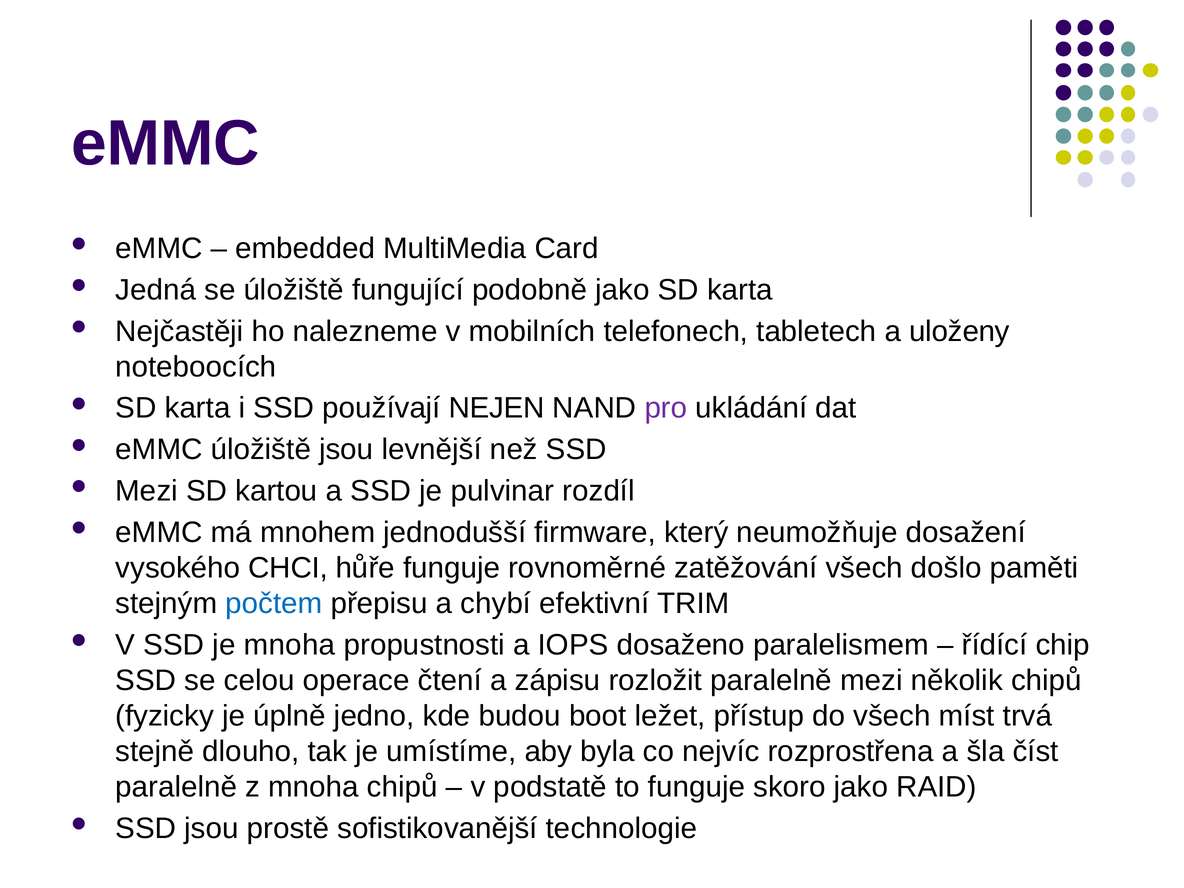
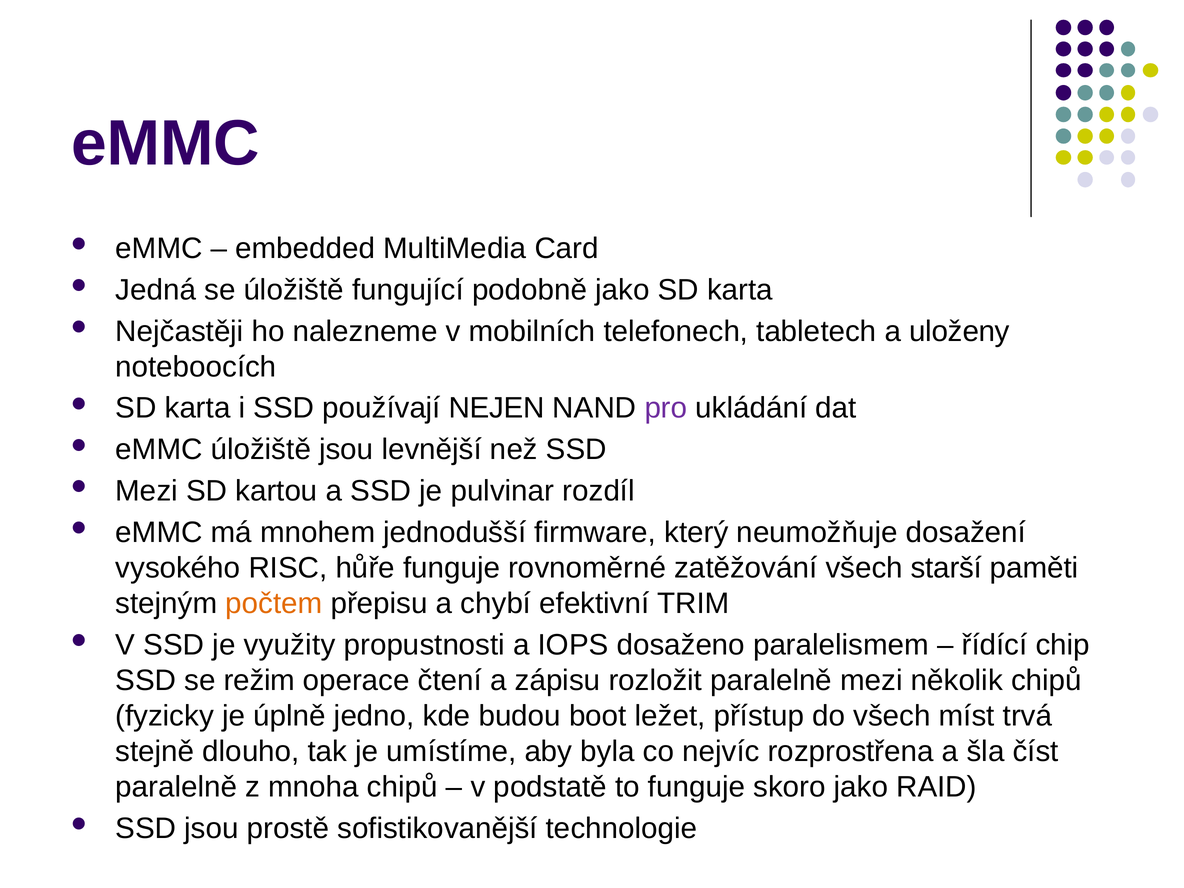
CHCI: CHCI -> RISC
došlo: došlo -> starší
počtem colour: blue -> orange
je mnoha: mnoha -> využity
celou: celou -> režim
